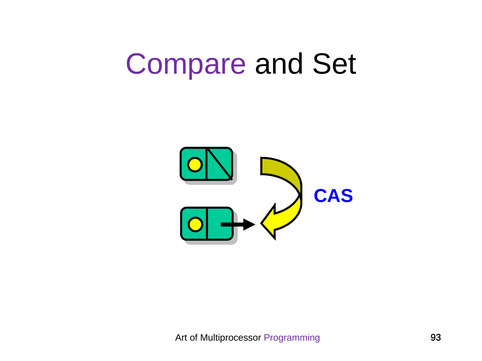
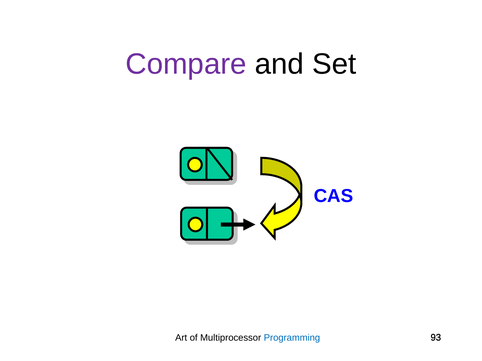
Programming colour: purple -> blue
